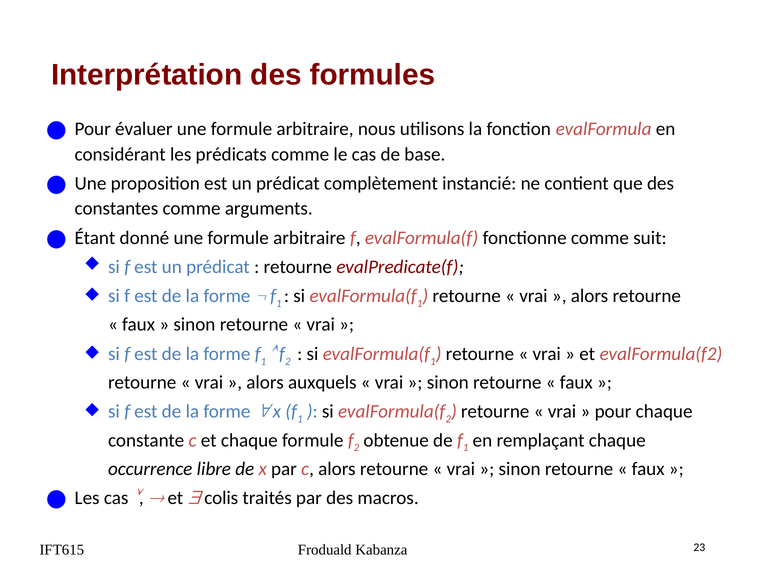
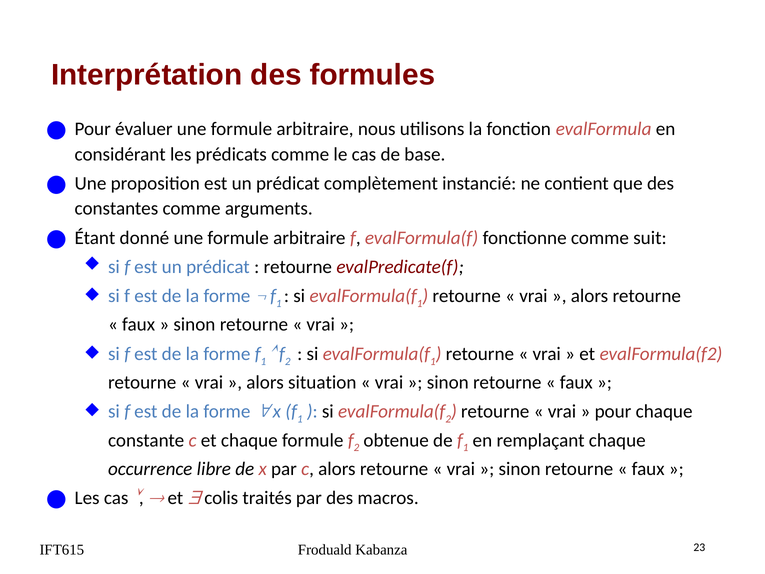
auxquels: auxquels -> situation
